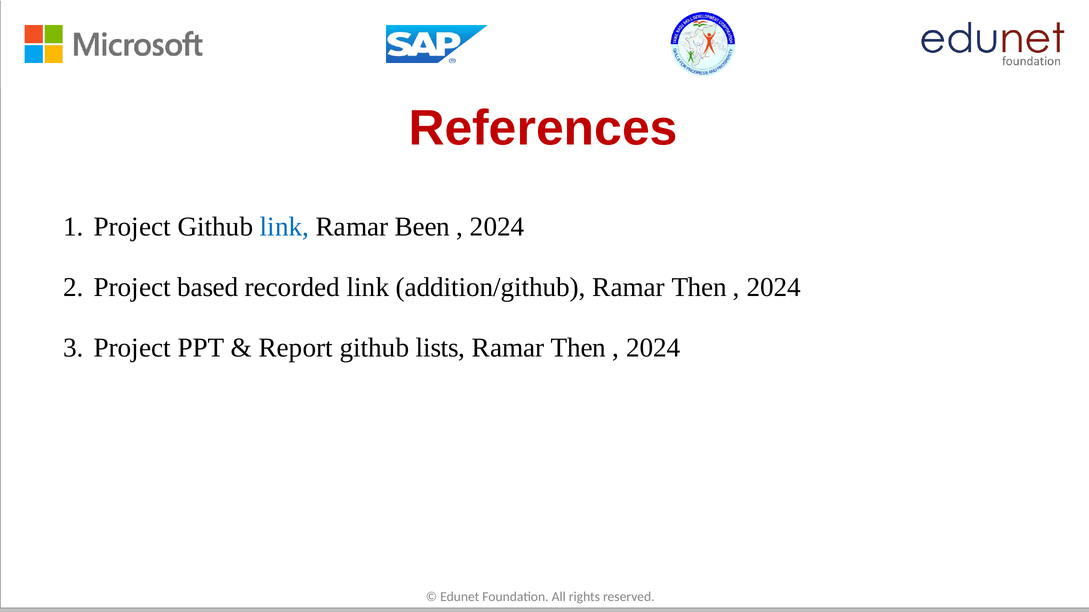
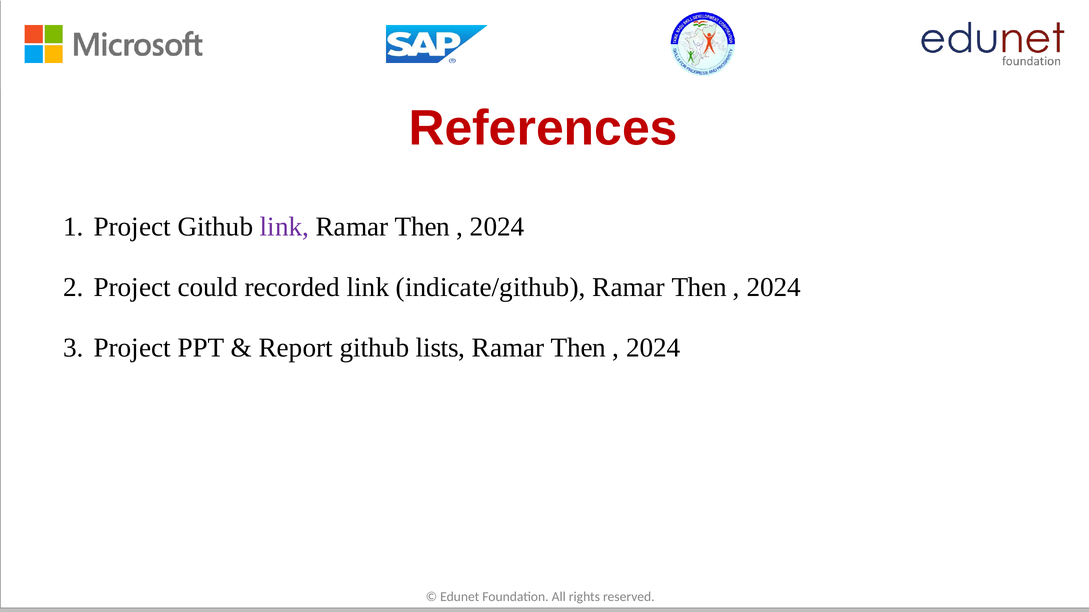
link at (285, 227) colour: blue -> purple
Been at (422, 227): Been -> Then
based: based -> could
addition/github: addition/github -> indicate/github
